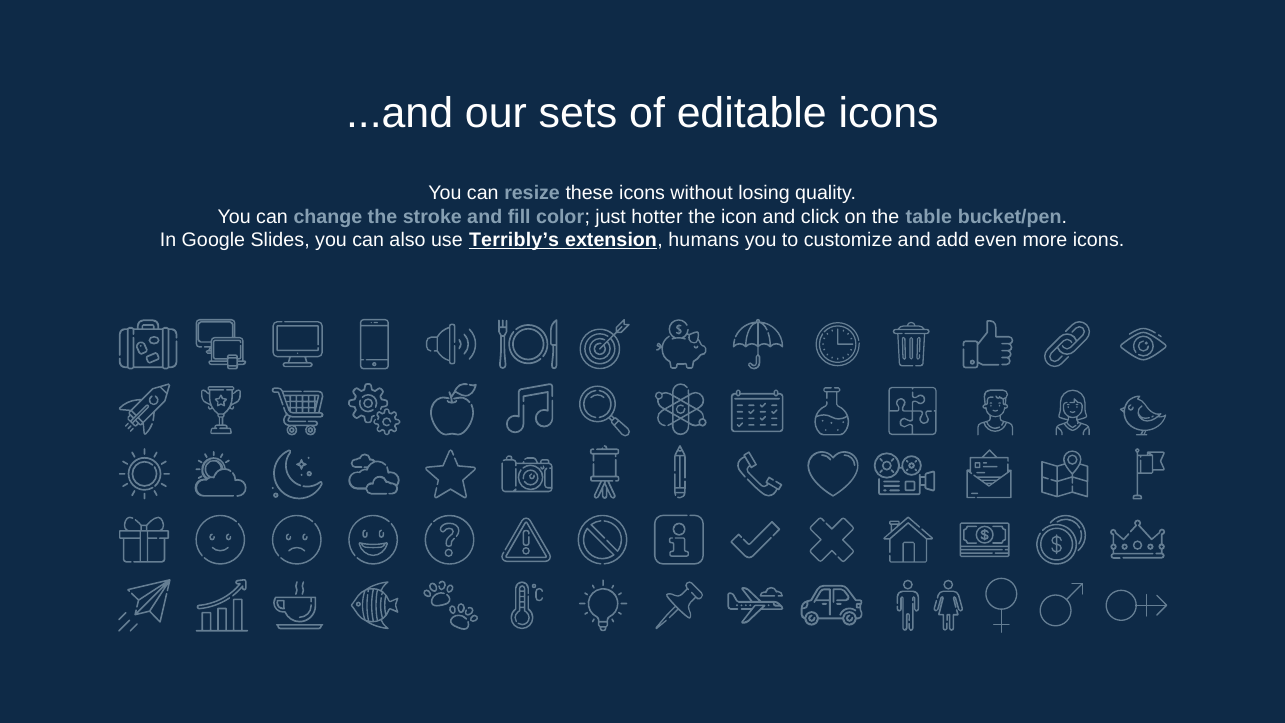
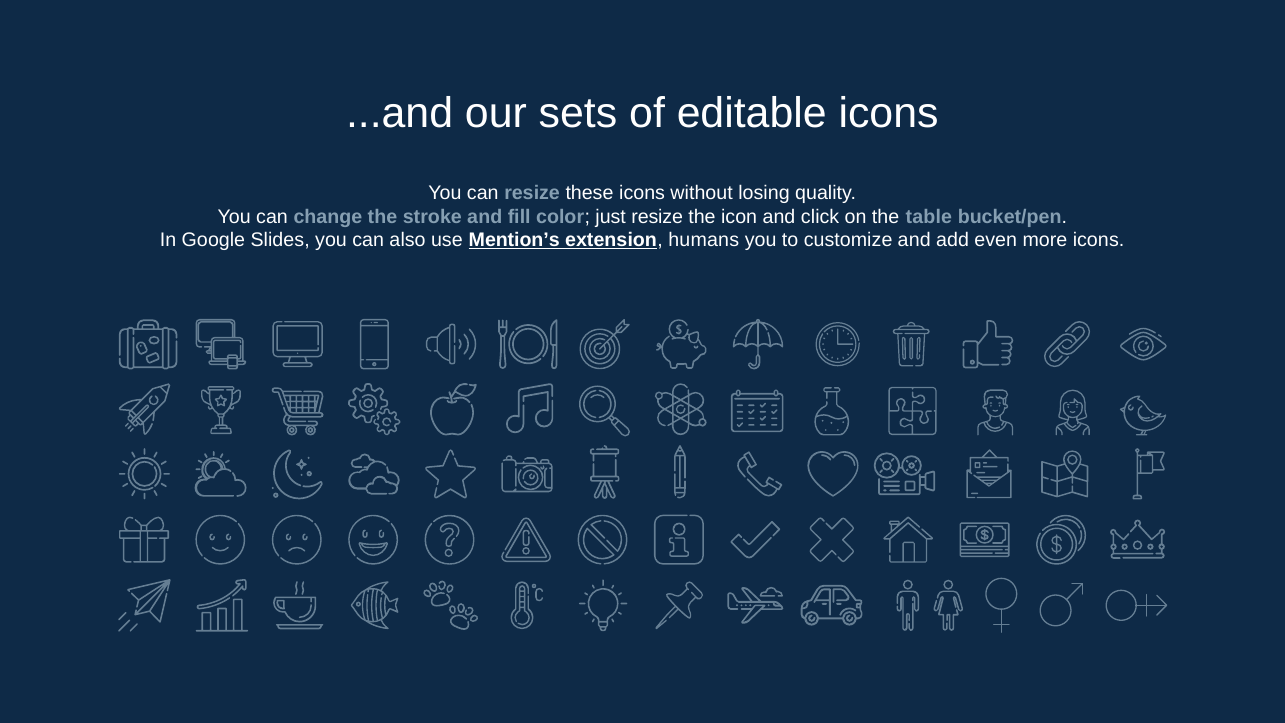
just hotter: hotter -> resize
Terribly’s: Terribly’s -> Mention’s
